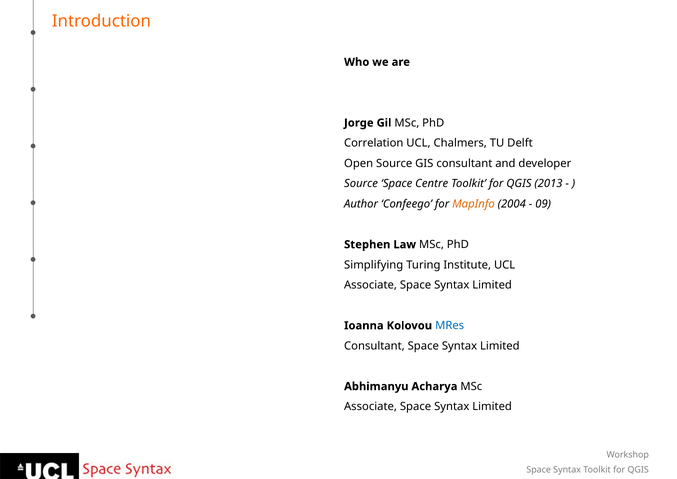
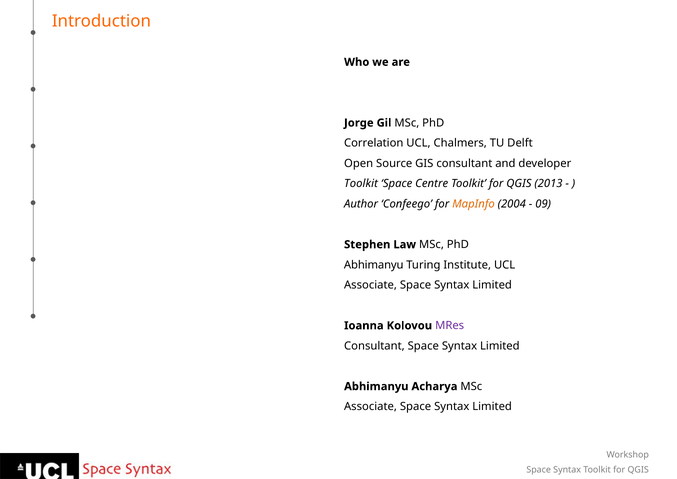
Source at (361, 184): Source -> Toolkit
Simplifying at (374, 265): Simplifying -> Abhimanyu
MRes colour: blue -> purple
